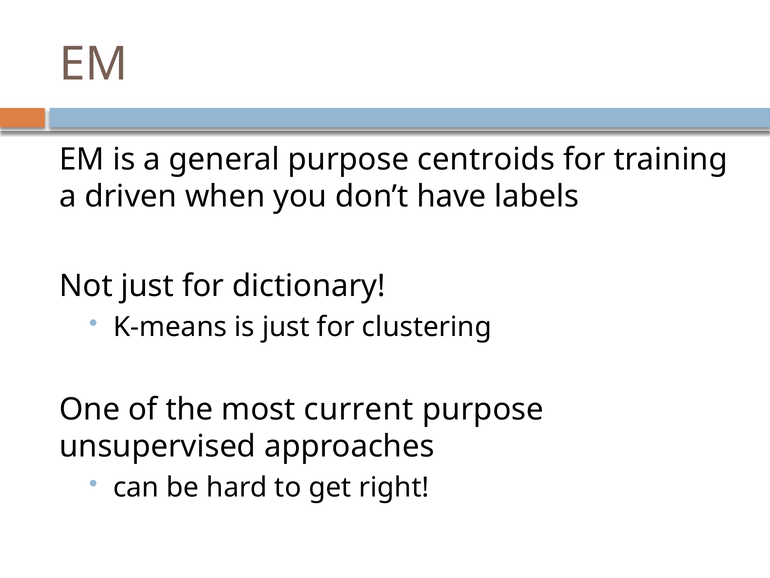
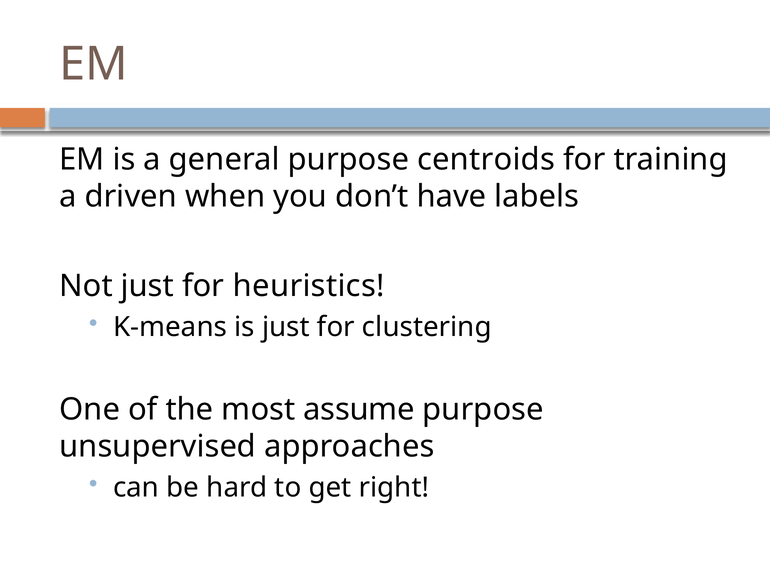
dictionary: dictionary -> heuristics
current: current -> assume
